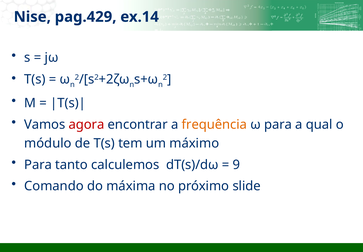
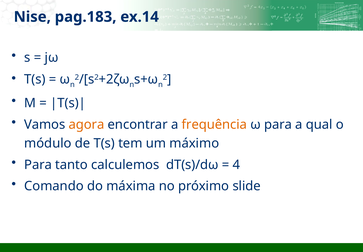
pag.429: pag.429 -> pag.183
agora colour: red -> orange
9: 9 -> 4
